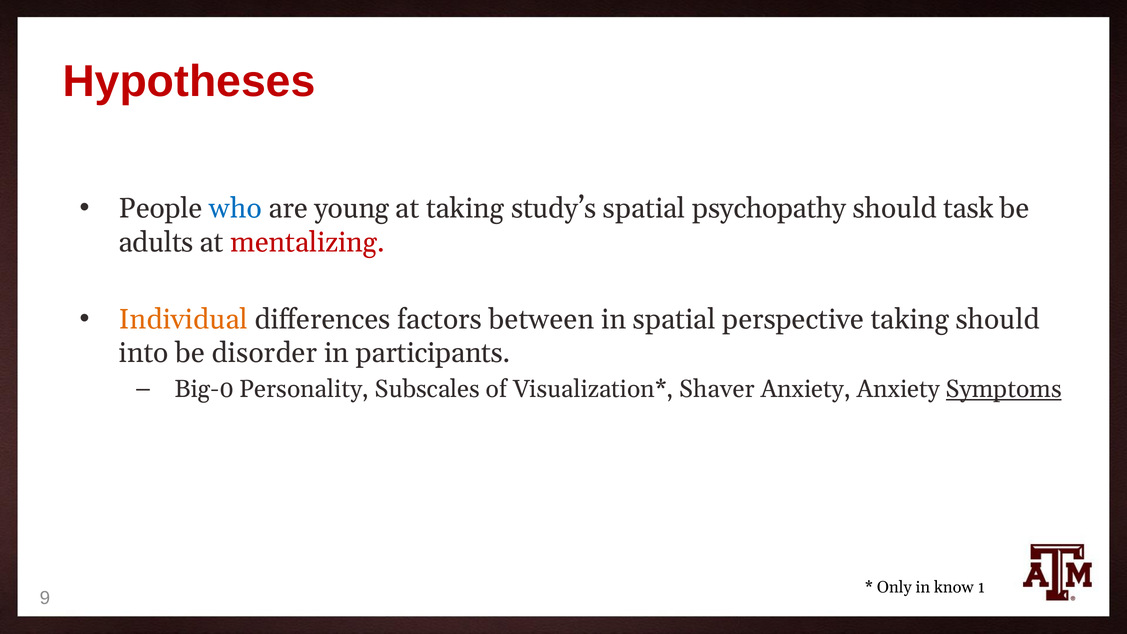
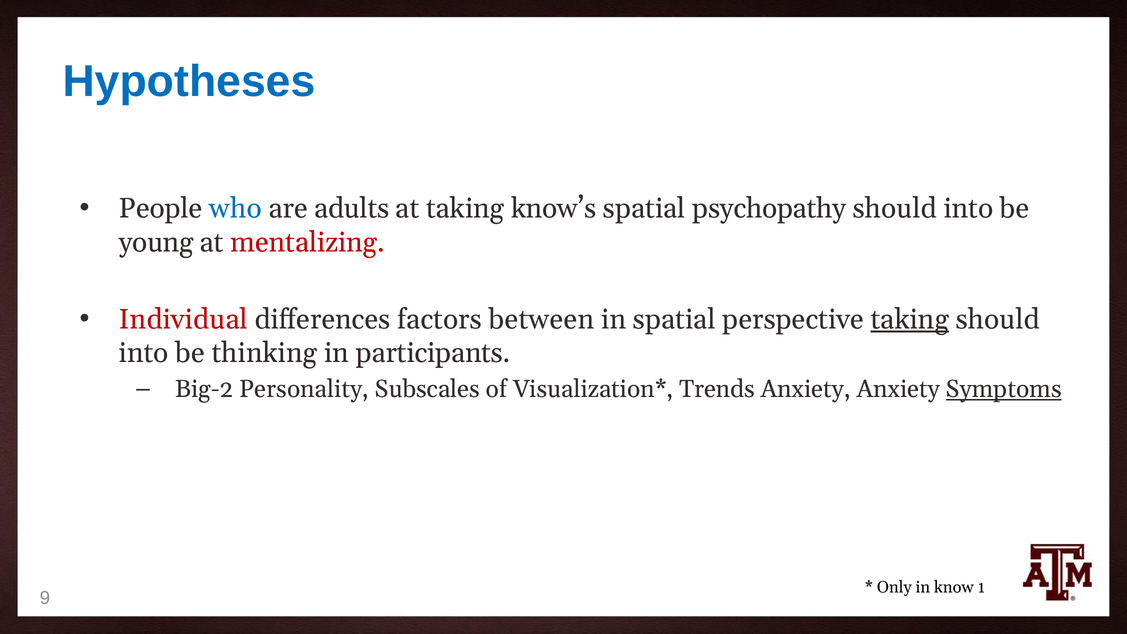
Hypotheses colour: red -> blue
young: young -> adults
study’s: study’s -> know’s
task at (969, 208): task -> into
adults: adults -> young
Individual colour: orange -> red
taking at (910, 319) underline: none -> present
disorder: disorder -> thinking
Big-0: Big-0 -> Big-2
Shaver: Shaver -> Trends
